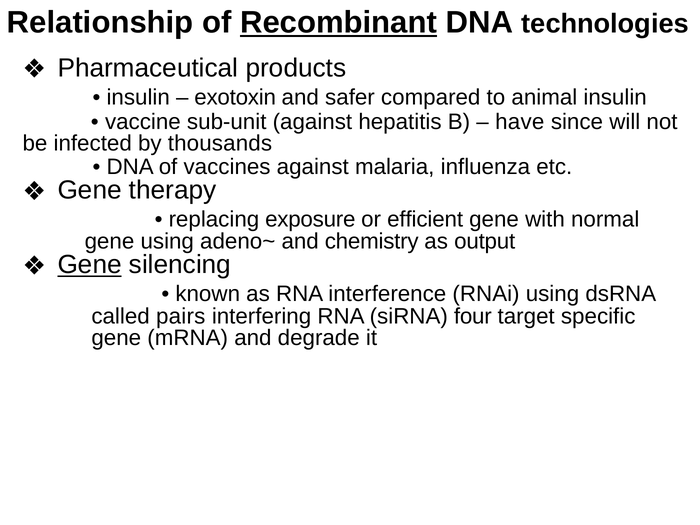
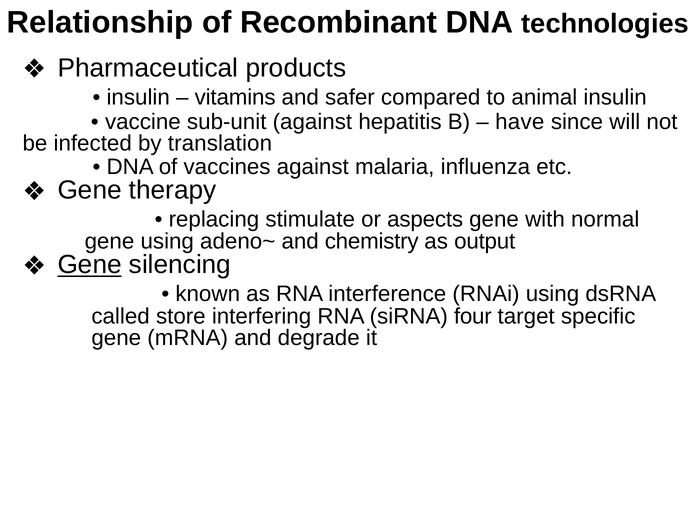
Recombinant underline: present -> none
exotoxin: exotoxin -> vitamins
thousands: thousands -> translation
exposure: exposure -> stimulate
efficient: efficient -> aspects
pairs: pairs -> store
